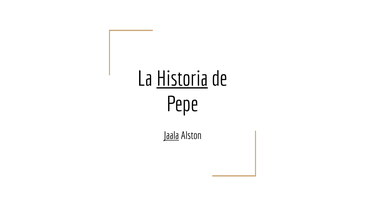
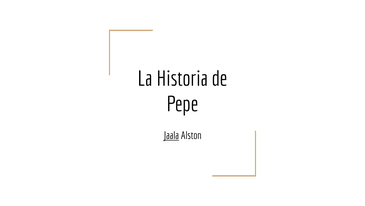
Historia underline: present -> none
